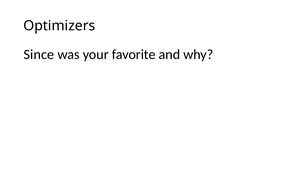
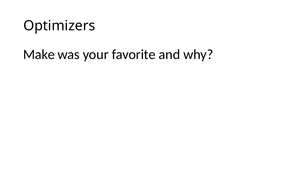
Since: Since -> Make
